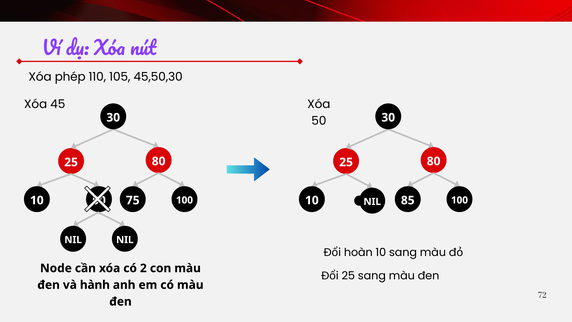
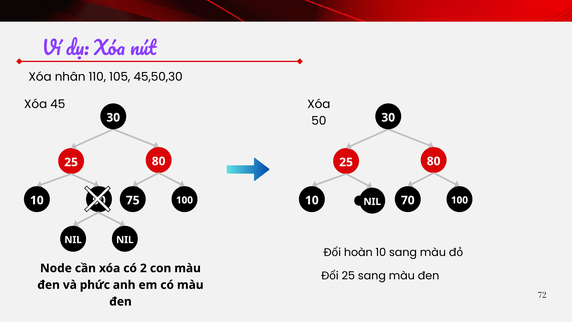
phép: phép -> nhân
85: 85 -> 70
hành: hành -> phức
